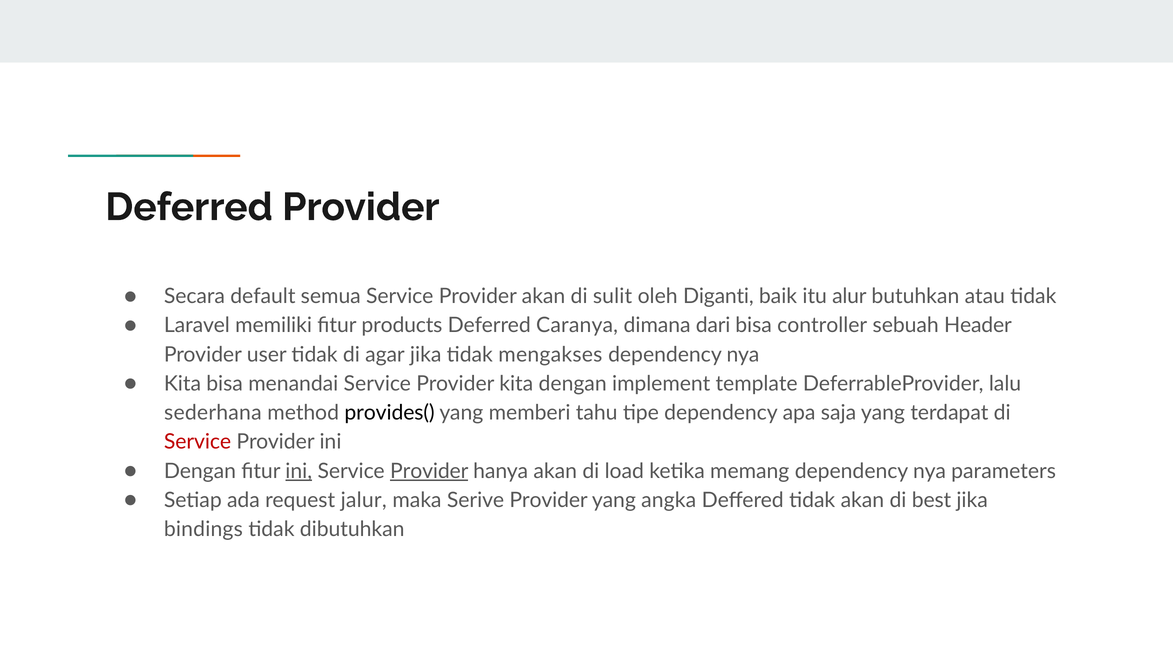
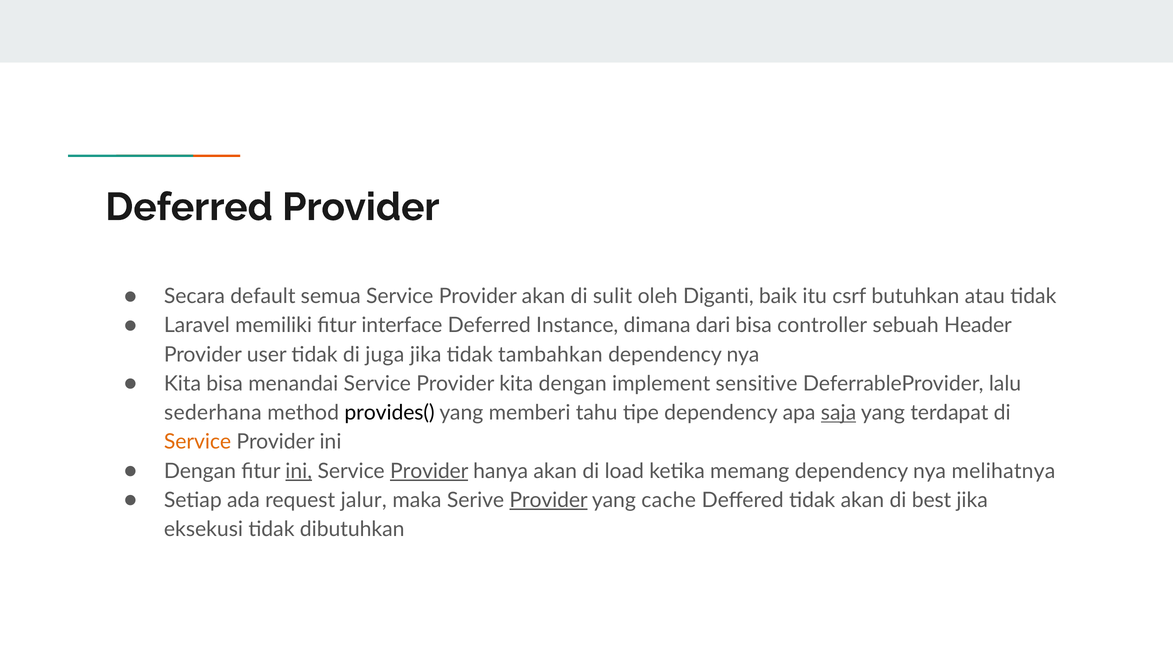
alur: alur -> csrf
products: products -> interface
Caranya: Caranya -> Instance
agar: agar -> juga
mengakses: mengakses -> tambahkan
template: template -> sensitive
saja underline: none -> present
Service at (198, 442) colour: red -> orange
parameters: parameters -> melihatnya
Provider at (549, 500) underline: none -> present
angka: angka -> cache
bindings: bindings -> eksekusi
